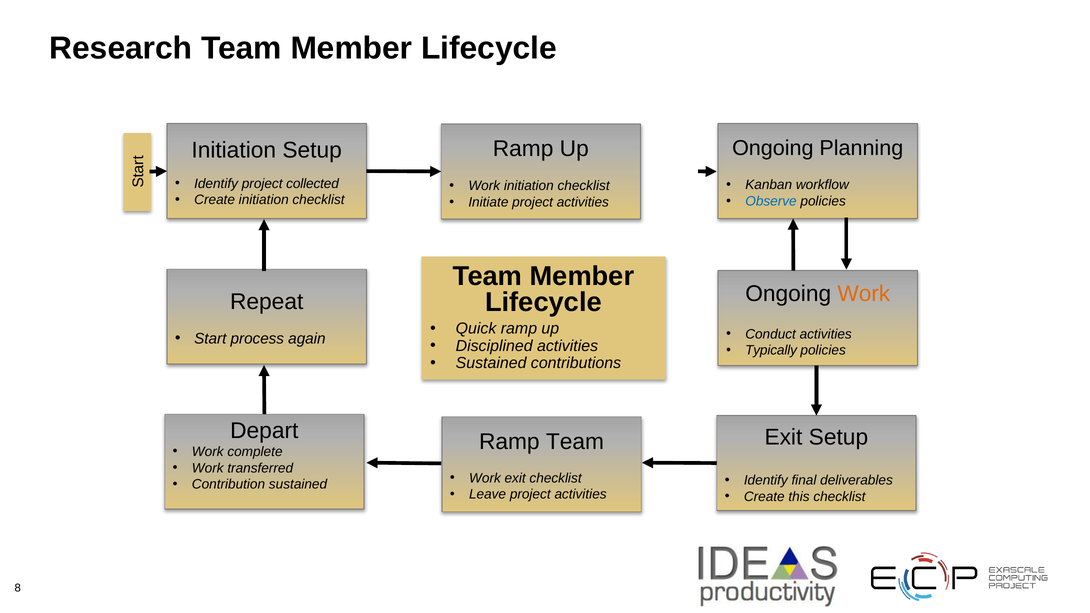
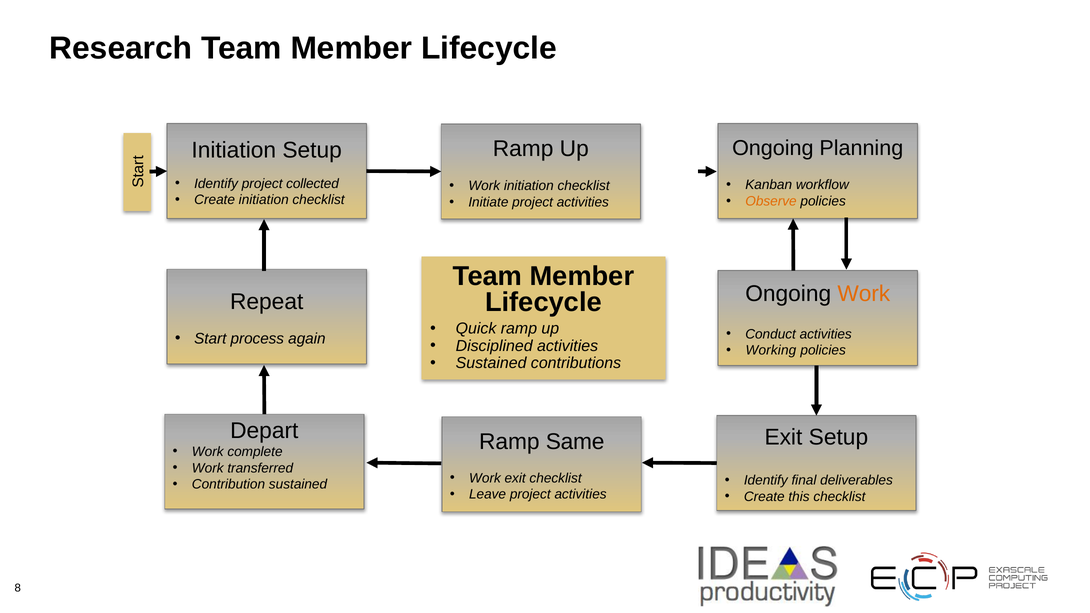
Observe colour: blue -> orange
Typically: Typically -> Working
Ramp Team: Team -> Same
